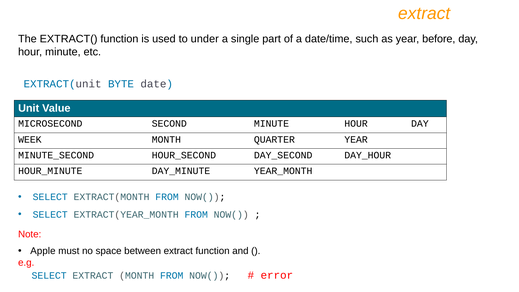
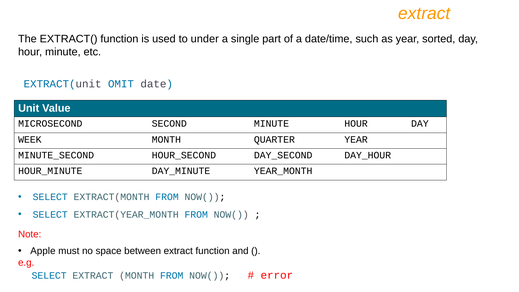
before: before -> sorted
BYTE: BYTE -> OMIT
